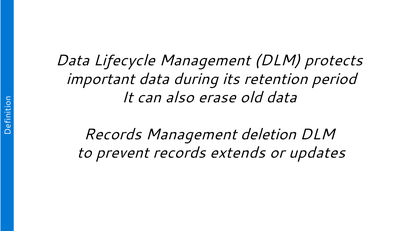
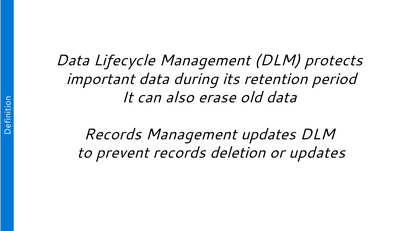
Management deletion: deletion -> updates
extends: extends -> deletion
